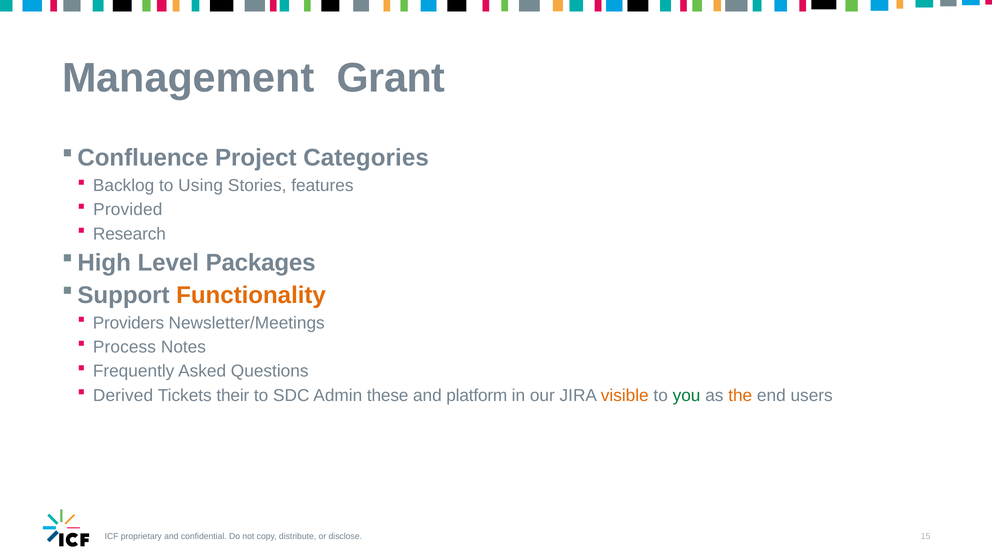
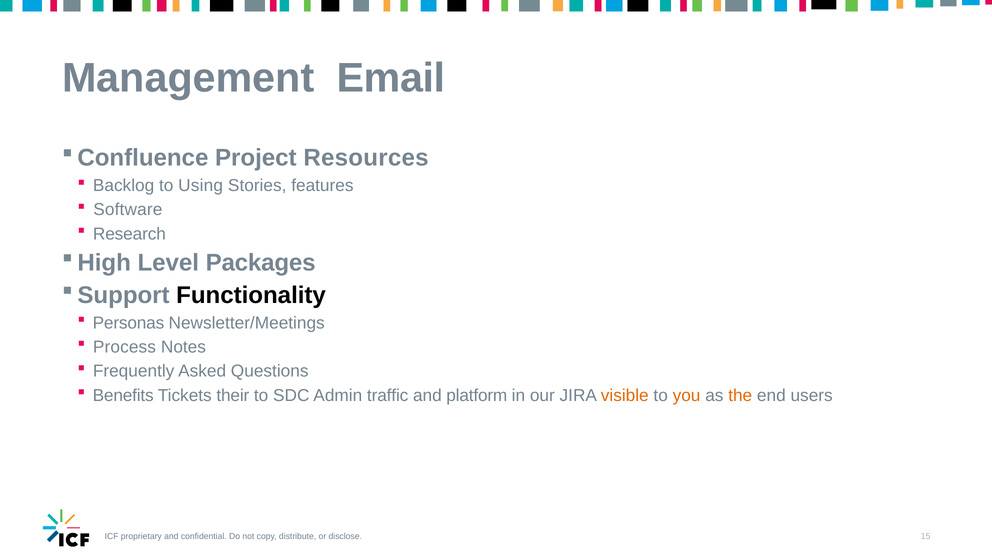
Grant: Grant -> Email
Categories: Categories -> Resources
Provided: Provided -> Software
Functionality colour: orange -> black
Providers: Providers -> Personas
Derived: Derived -> Benefits
these: these -> traffic
you colour: green -> orange
